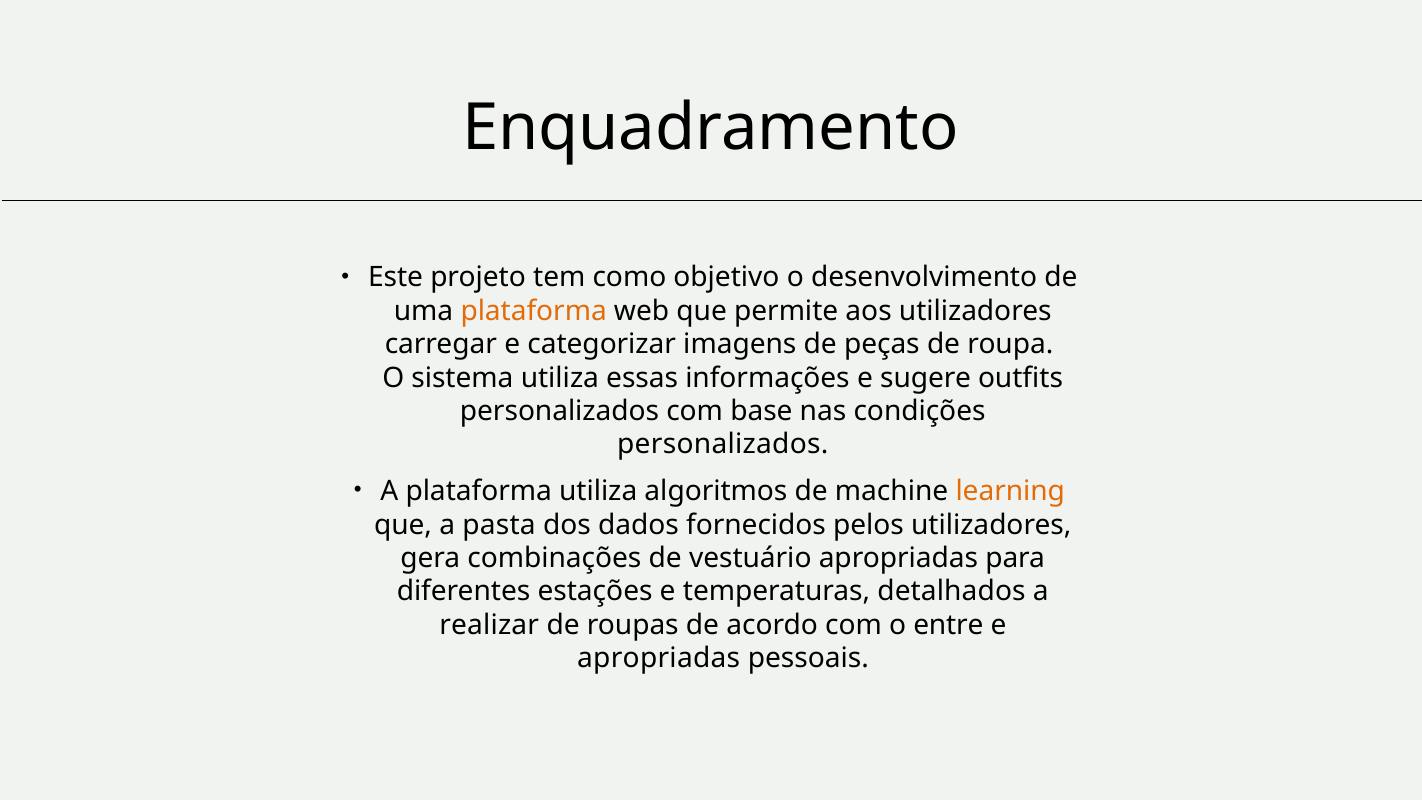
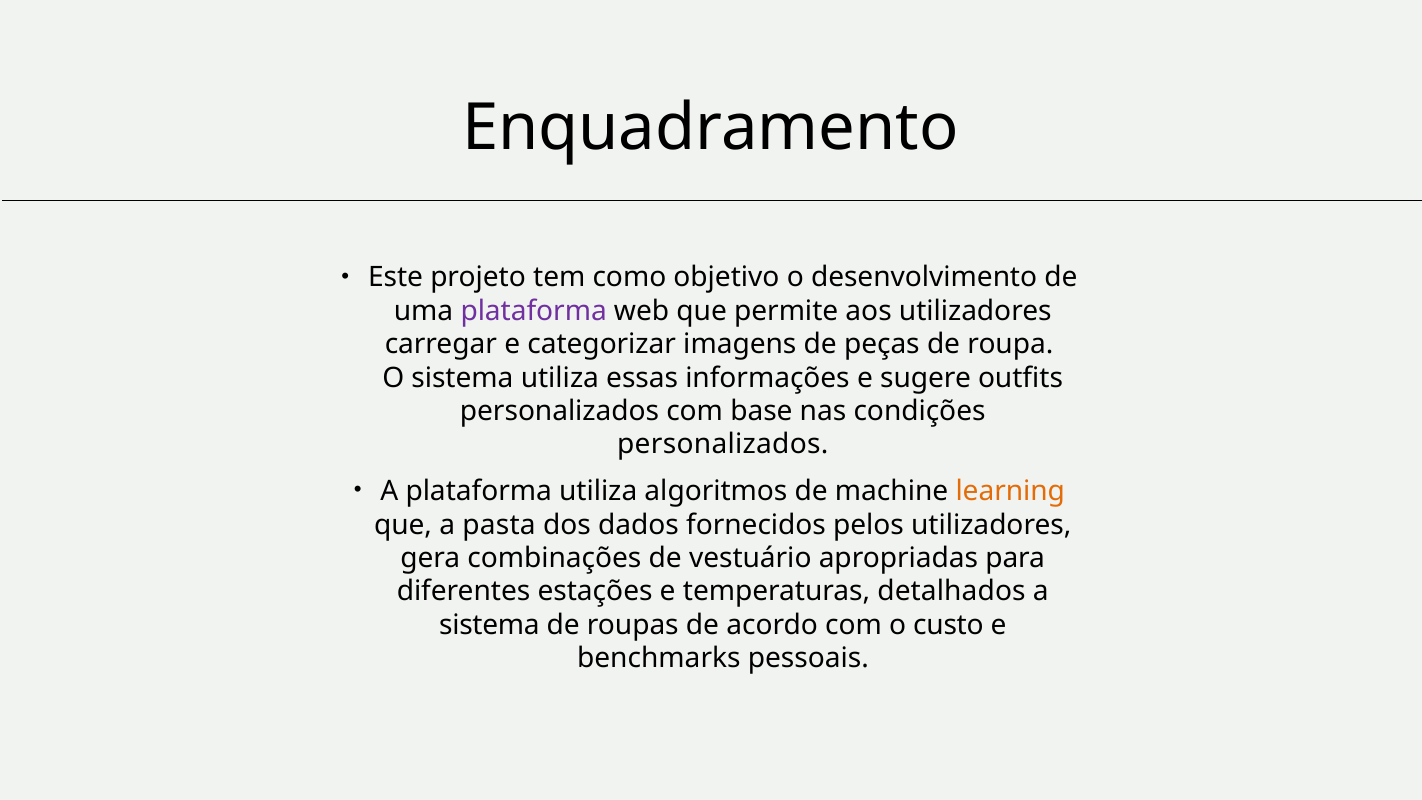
plataforma at (534, 311) colour: orange -> purple
realizar at (489, 625): realizar -> sistema
entre: entre -> custo
apropriadas at (659, 658): apropriadas -> benchmarks
